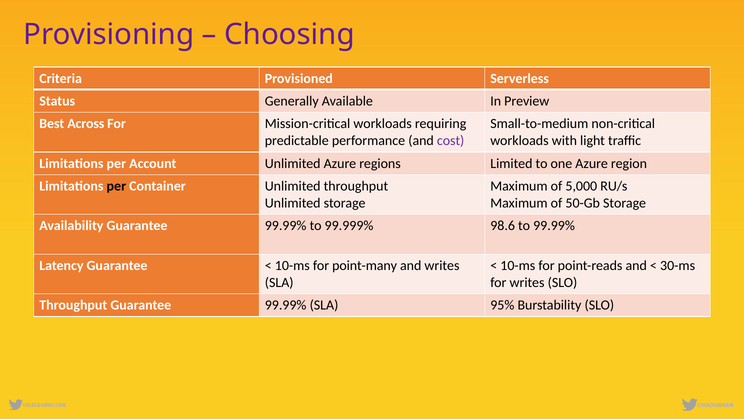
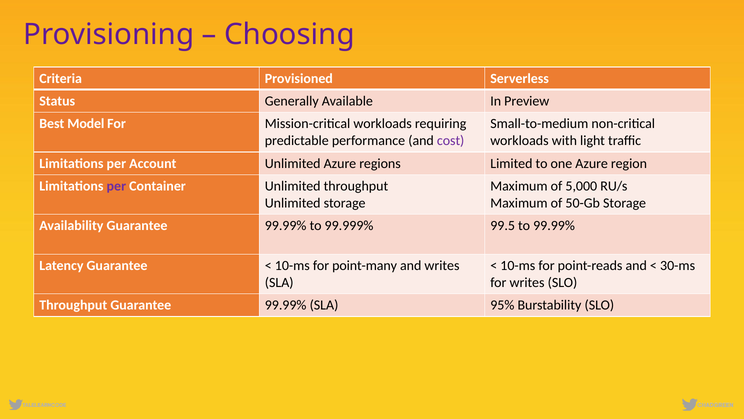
Across: Across -> Model
per at (116, 186) colour: black -> purple
98.6: 98.6 -> 99.5
